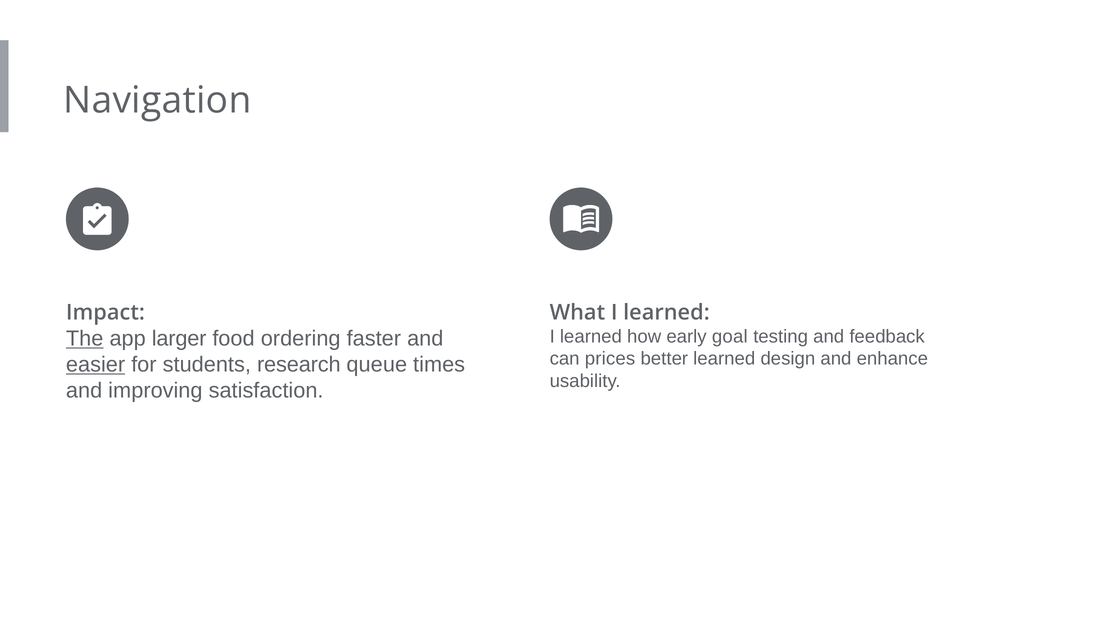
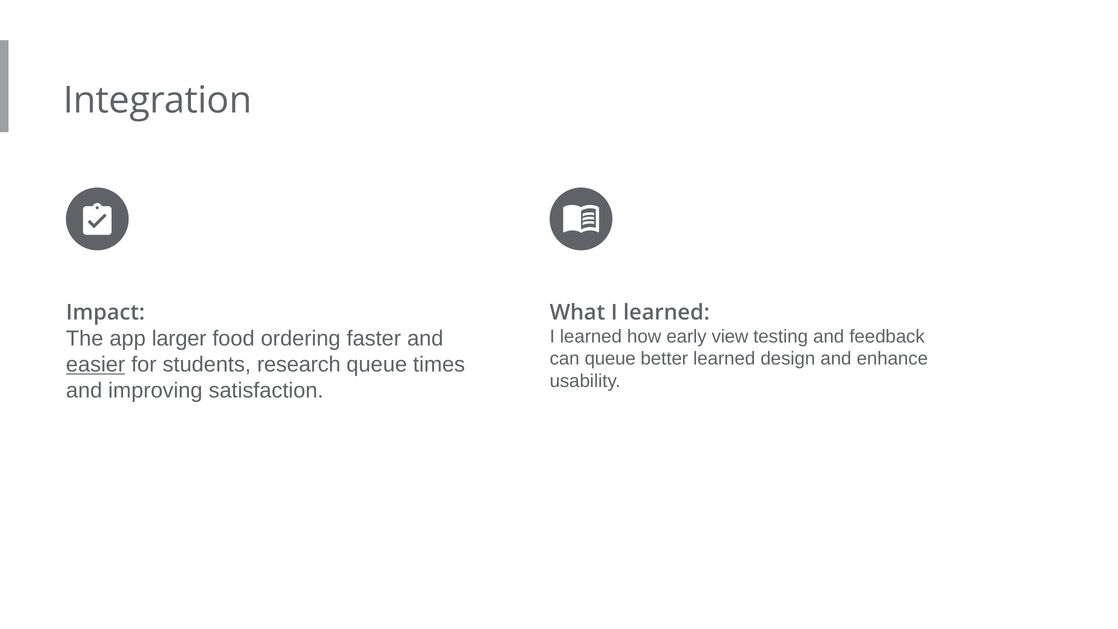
Navigation: Navigation -> Integration
goal: goal -> view
The underline: present -> none
can prices: prices -> queue
